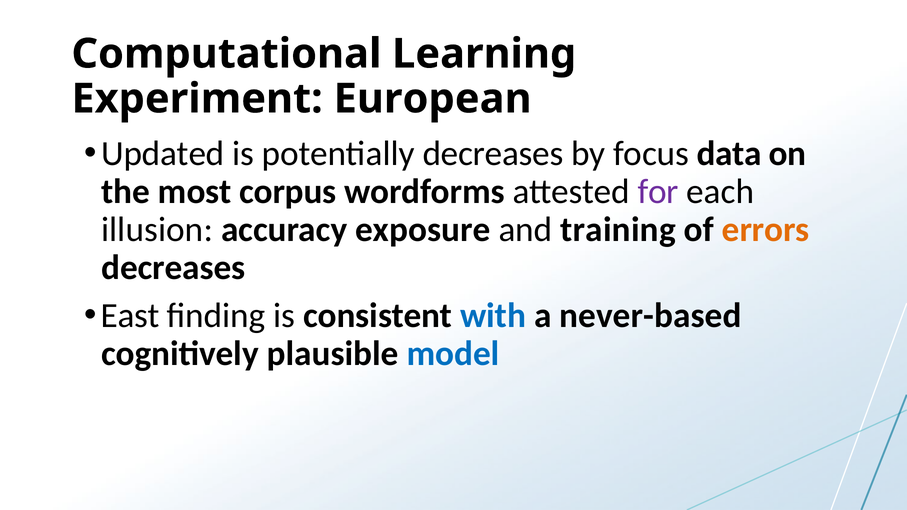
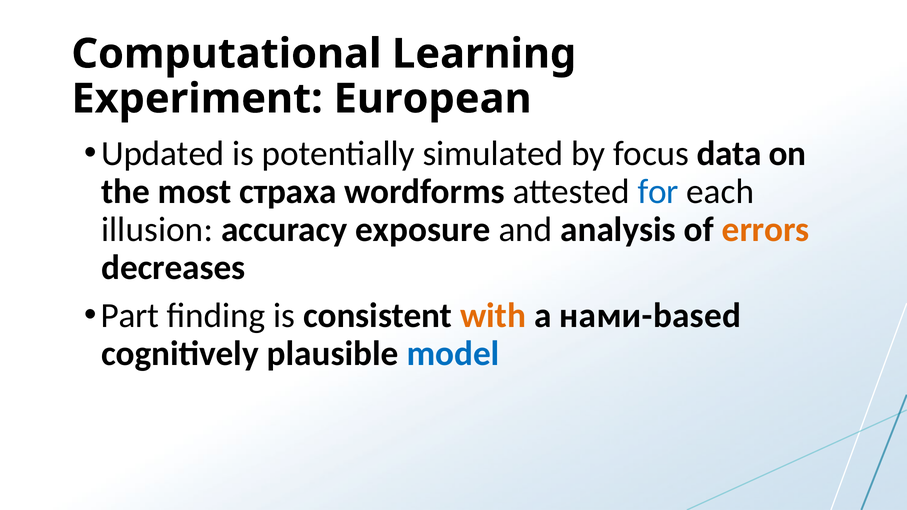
potentially decreases: decreases -> simulated
corpus: corpus -> страха
for colour: purple -> blue
training: training -> analysis
East: East -> Part
with colour: blue -> orange
never-based: never-based -> нами-based
